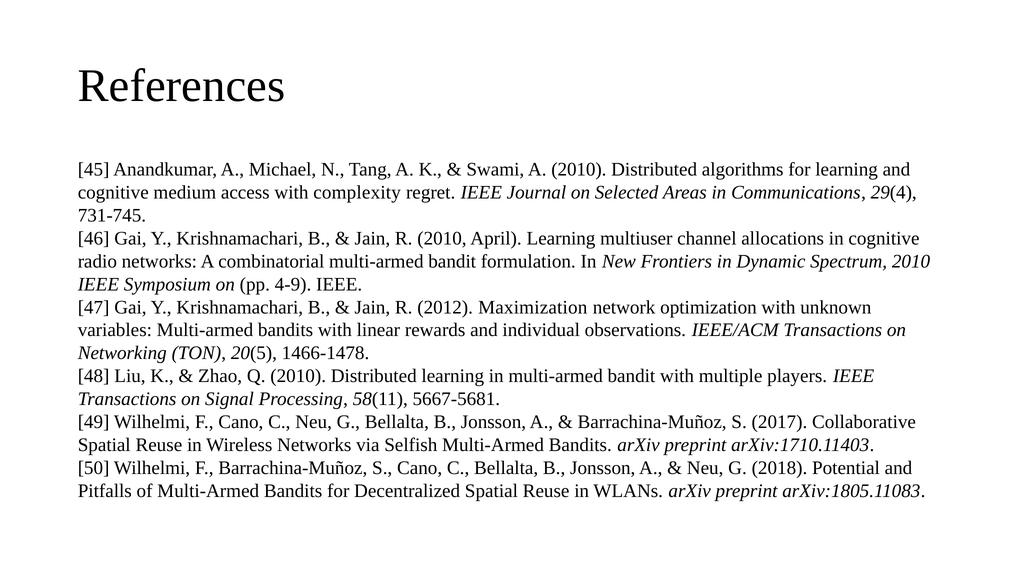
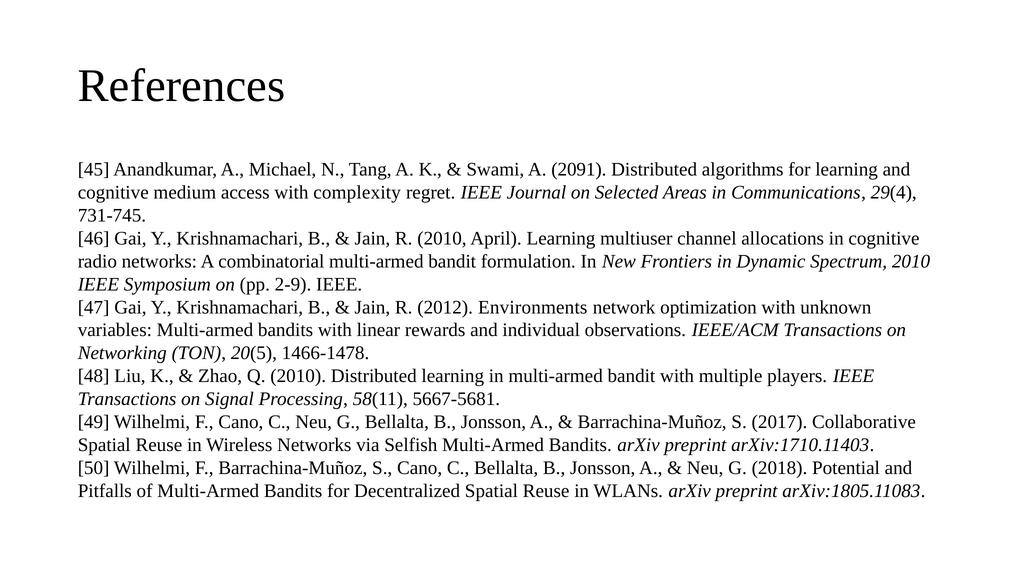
A 2010: 2010 -> 2091
4-9: 4-9 -> 2-9
Maximization: Maximization -> Environments
